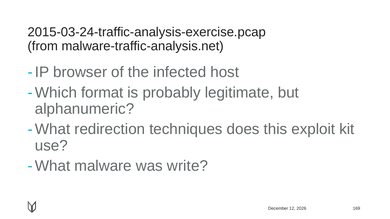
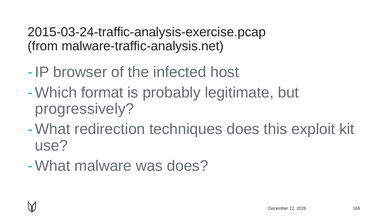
alphanumeric: alphanumeric -> progressively
was write: write -> does
